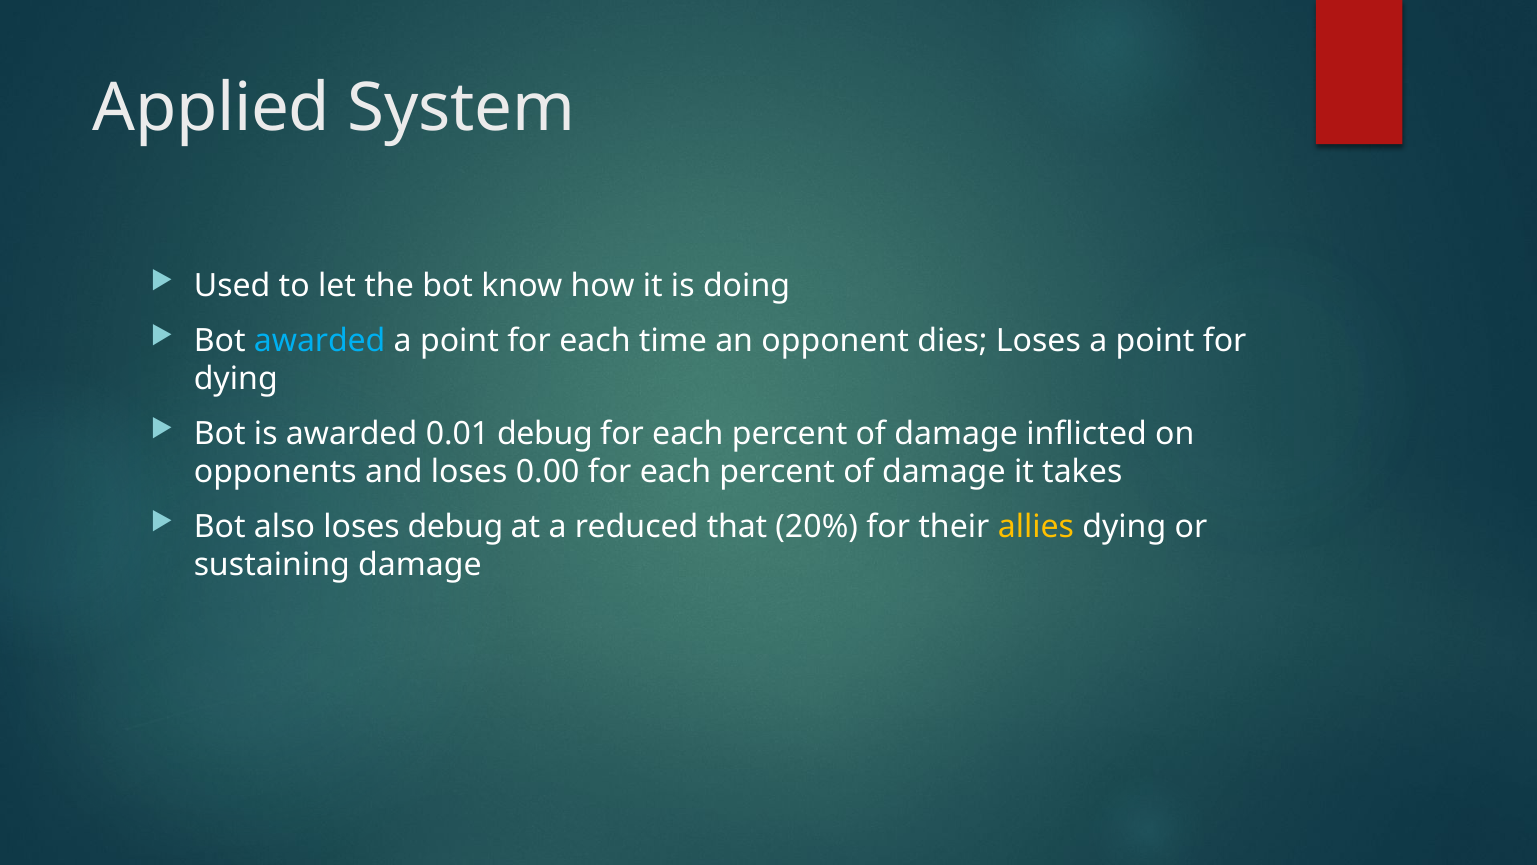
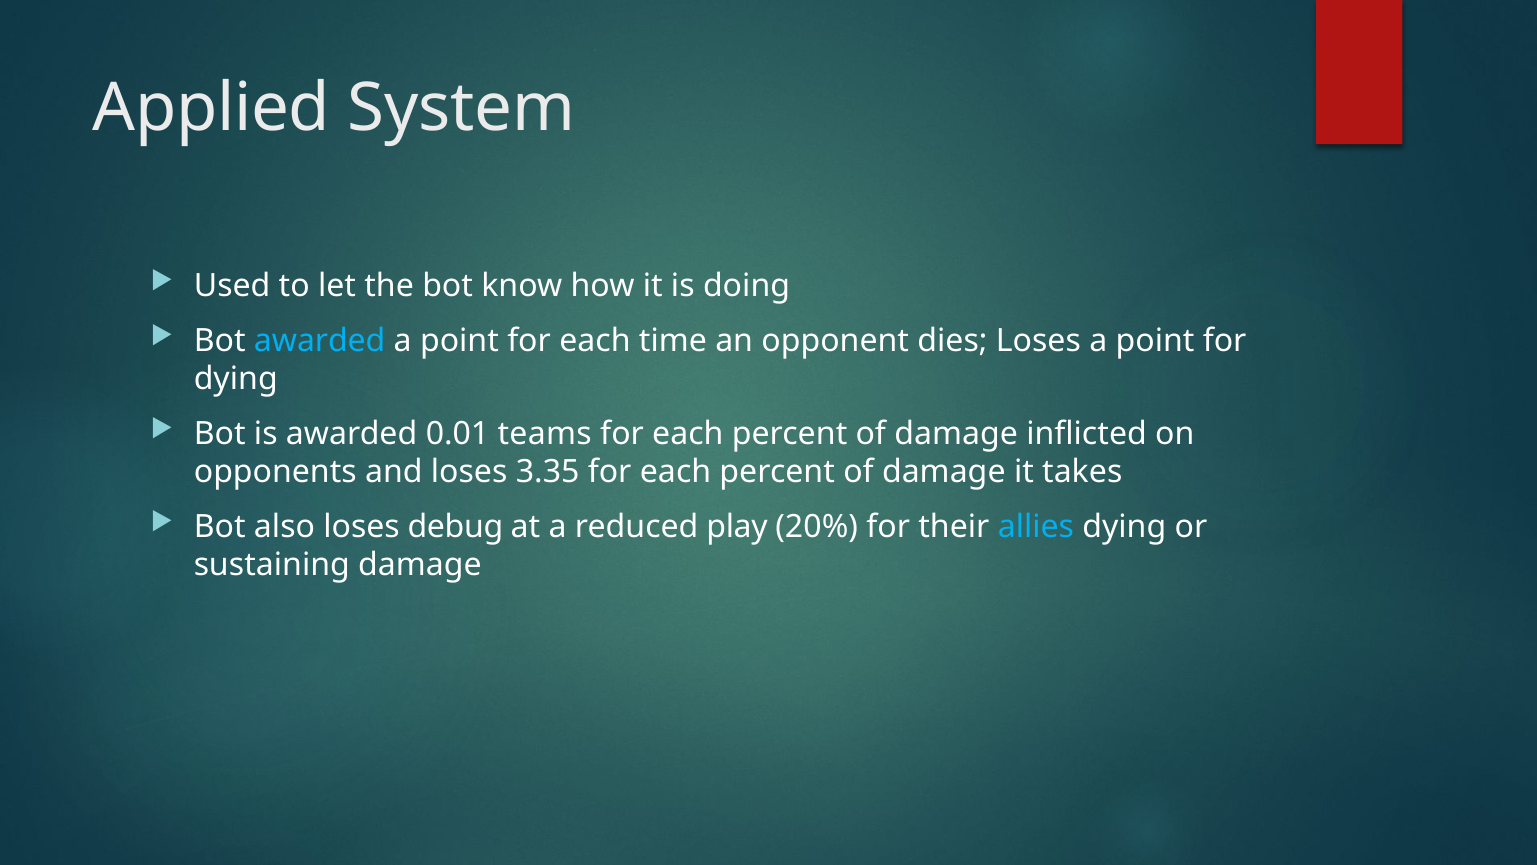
0.01 debug: debug -> teams
0.00: 0.00 -> 3.35
that: that -> play
allies colour: yellow -> light blue
